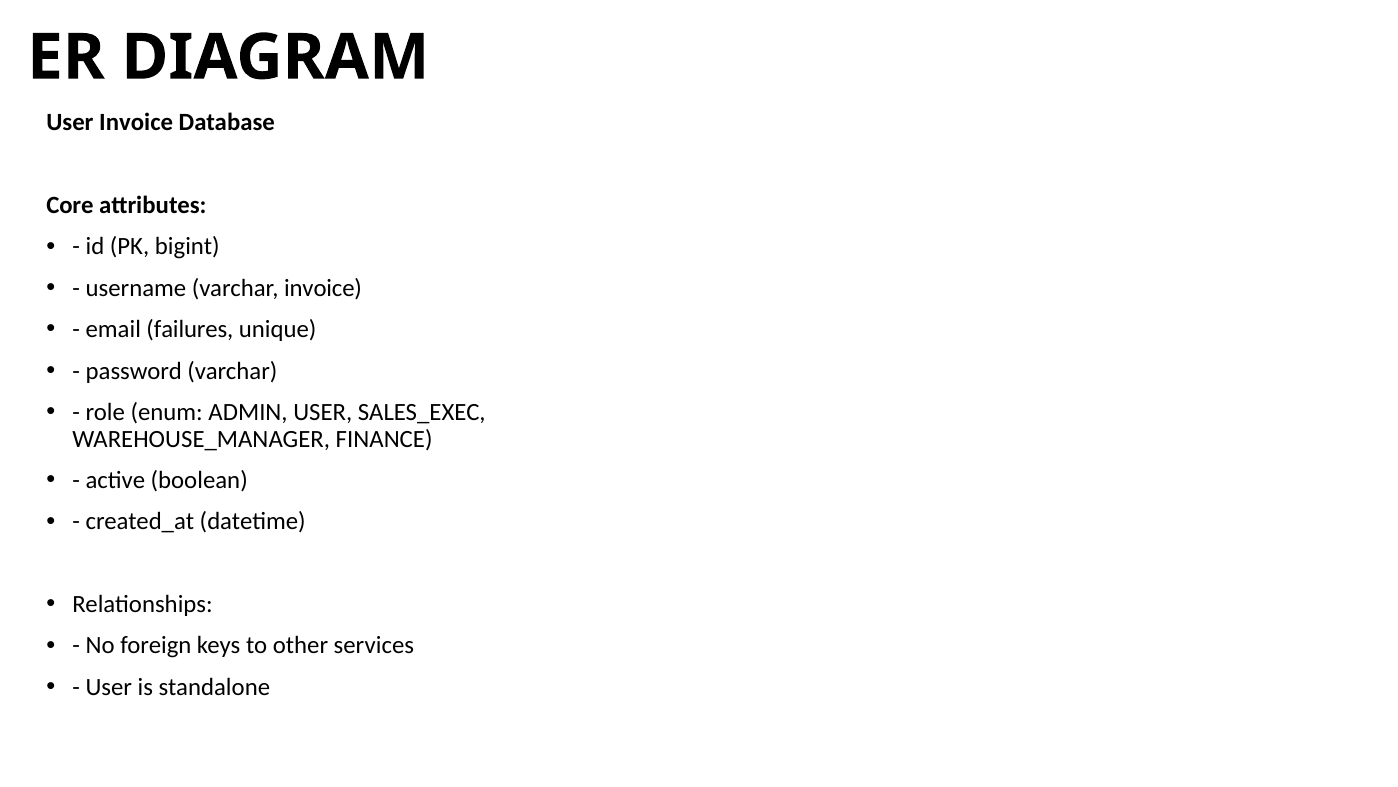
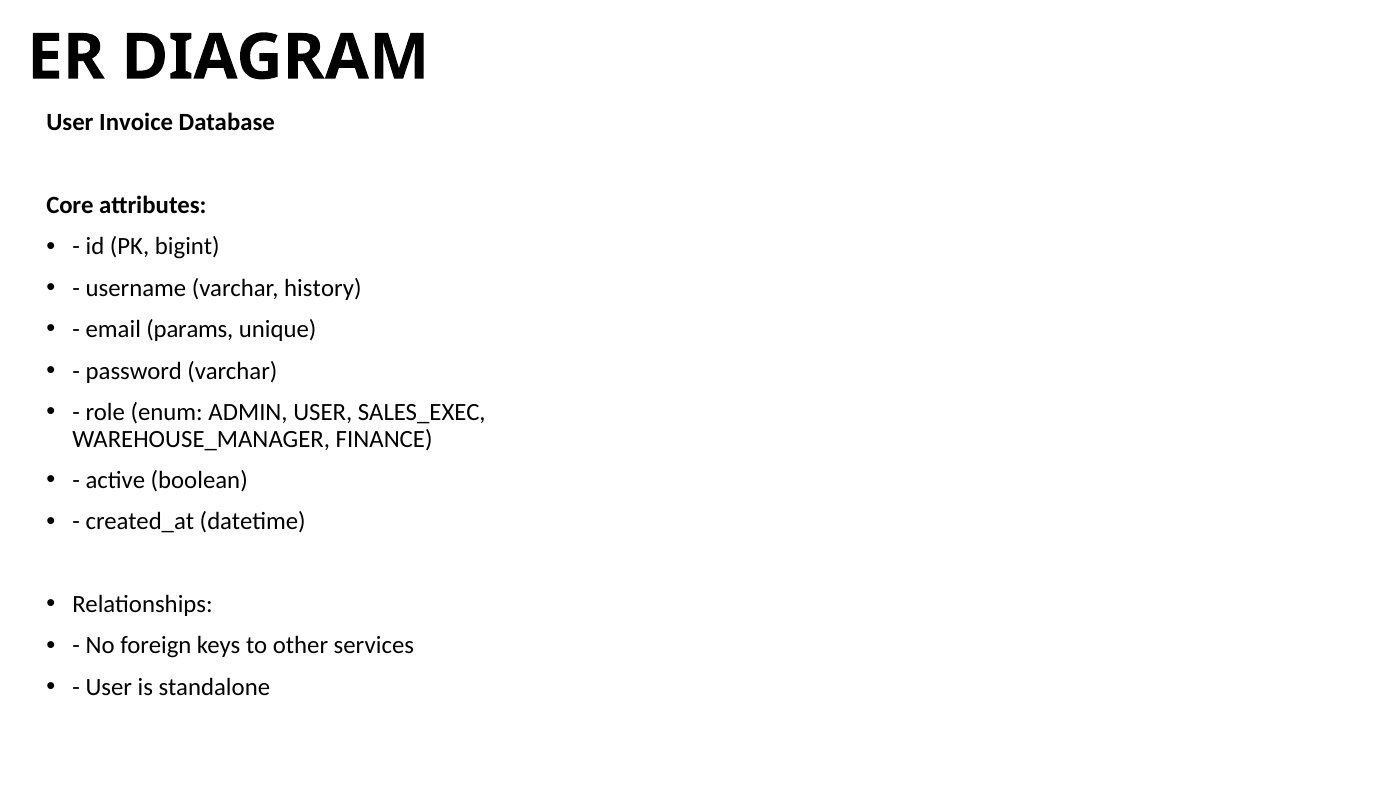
varchar invoice: invoice -> history
failures: failures -> params
